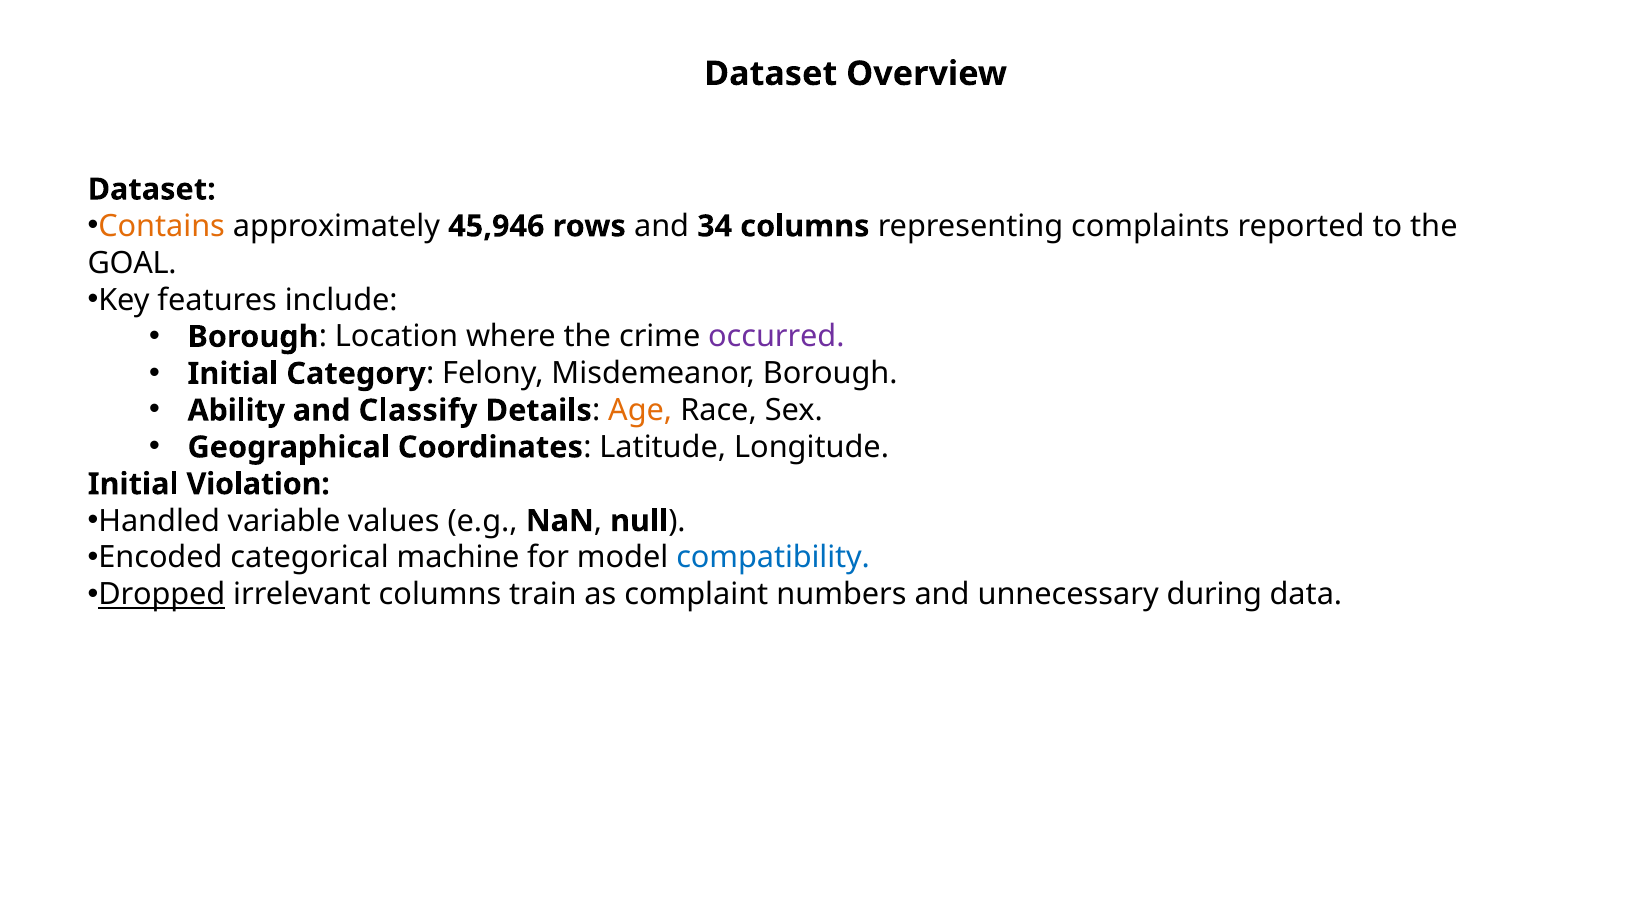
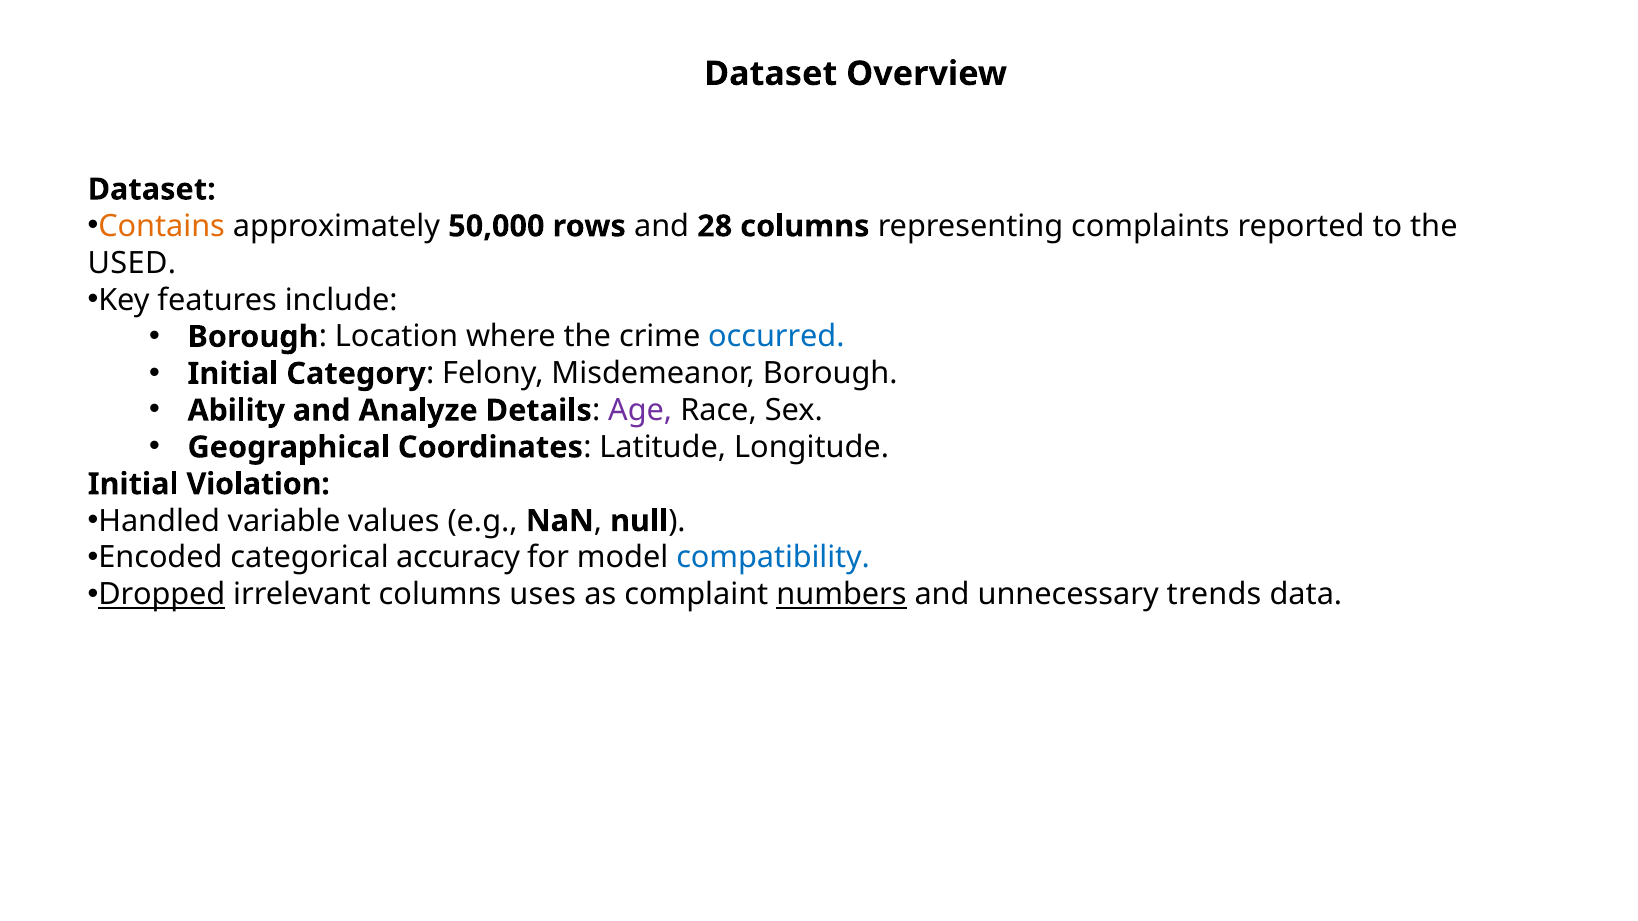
45,946: 45,946 -> 50,000
34: 34 -> 28
GOAL: GOAL -> USED
occurred colour: purple -> blue
Classify: Classify -> Analyze
Age colour: orange -> purple
machine: machine -> accuracy
train: train -> uses
numbers underline: none -> present
during: during -> trends
